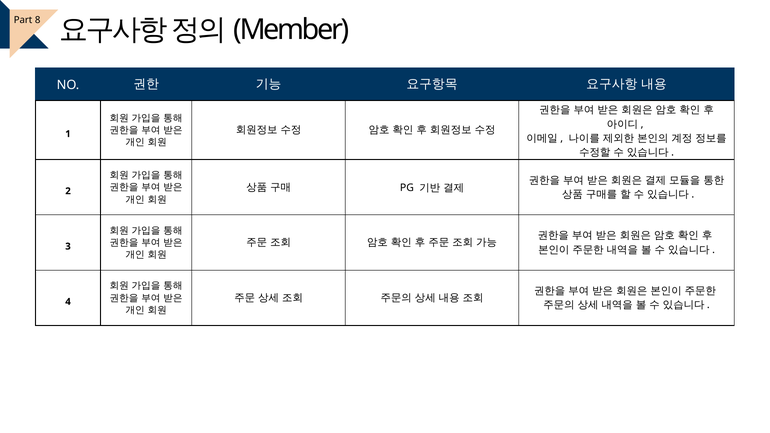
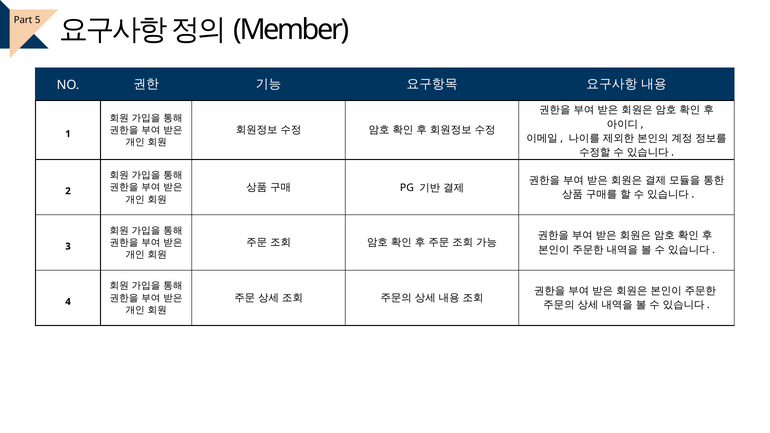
8: 8 -> 5
